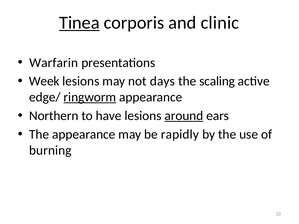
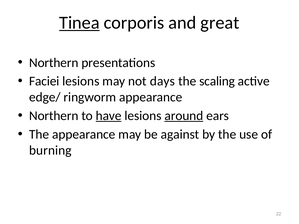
clinic: clinic -> great
Warfarin at (54, 63): Warfarin -> Northern
Week: Week -> Faciei
ringworm underline: present -> none
have underline: none -> present
rapidly: rapidly -> against
